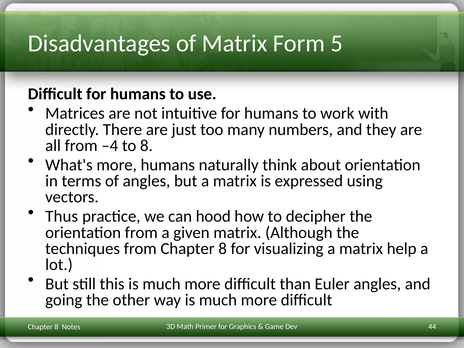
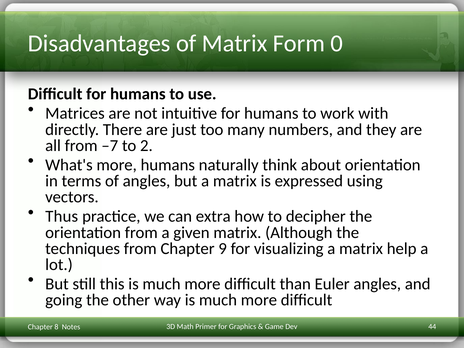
5: 5 -> 0
–4: –4 -> –7
to 8: 8 -> 2
hood: hood -> extra
from Chapter 8: 8 -> 9
